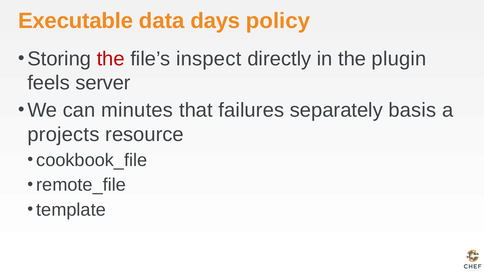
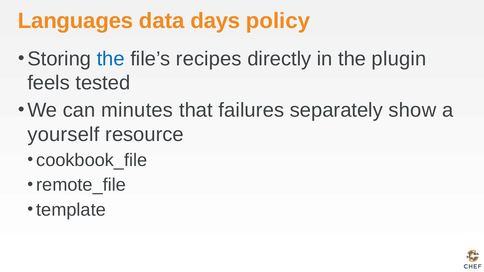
Executable: Executable -> Languages
the at (111, 59) colour: red -> blue
inspect: inspect -> recipes
server: server -> tested
basis: basis -> show
projects: projects -> yourself
